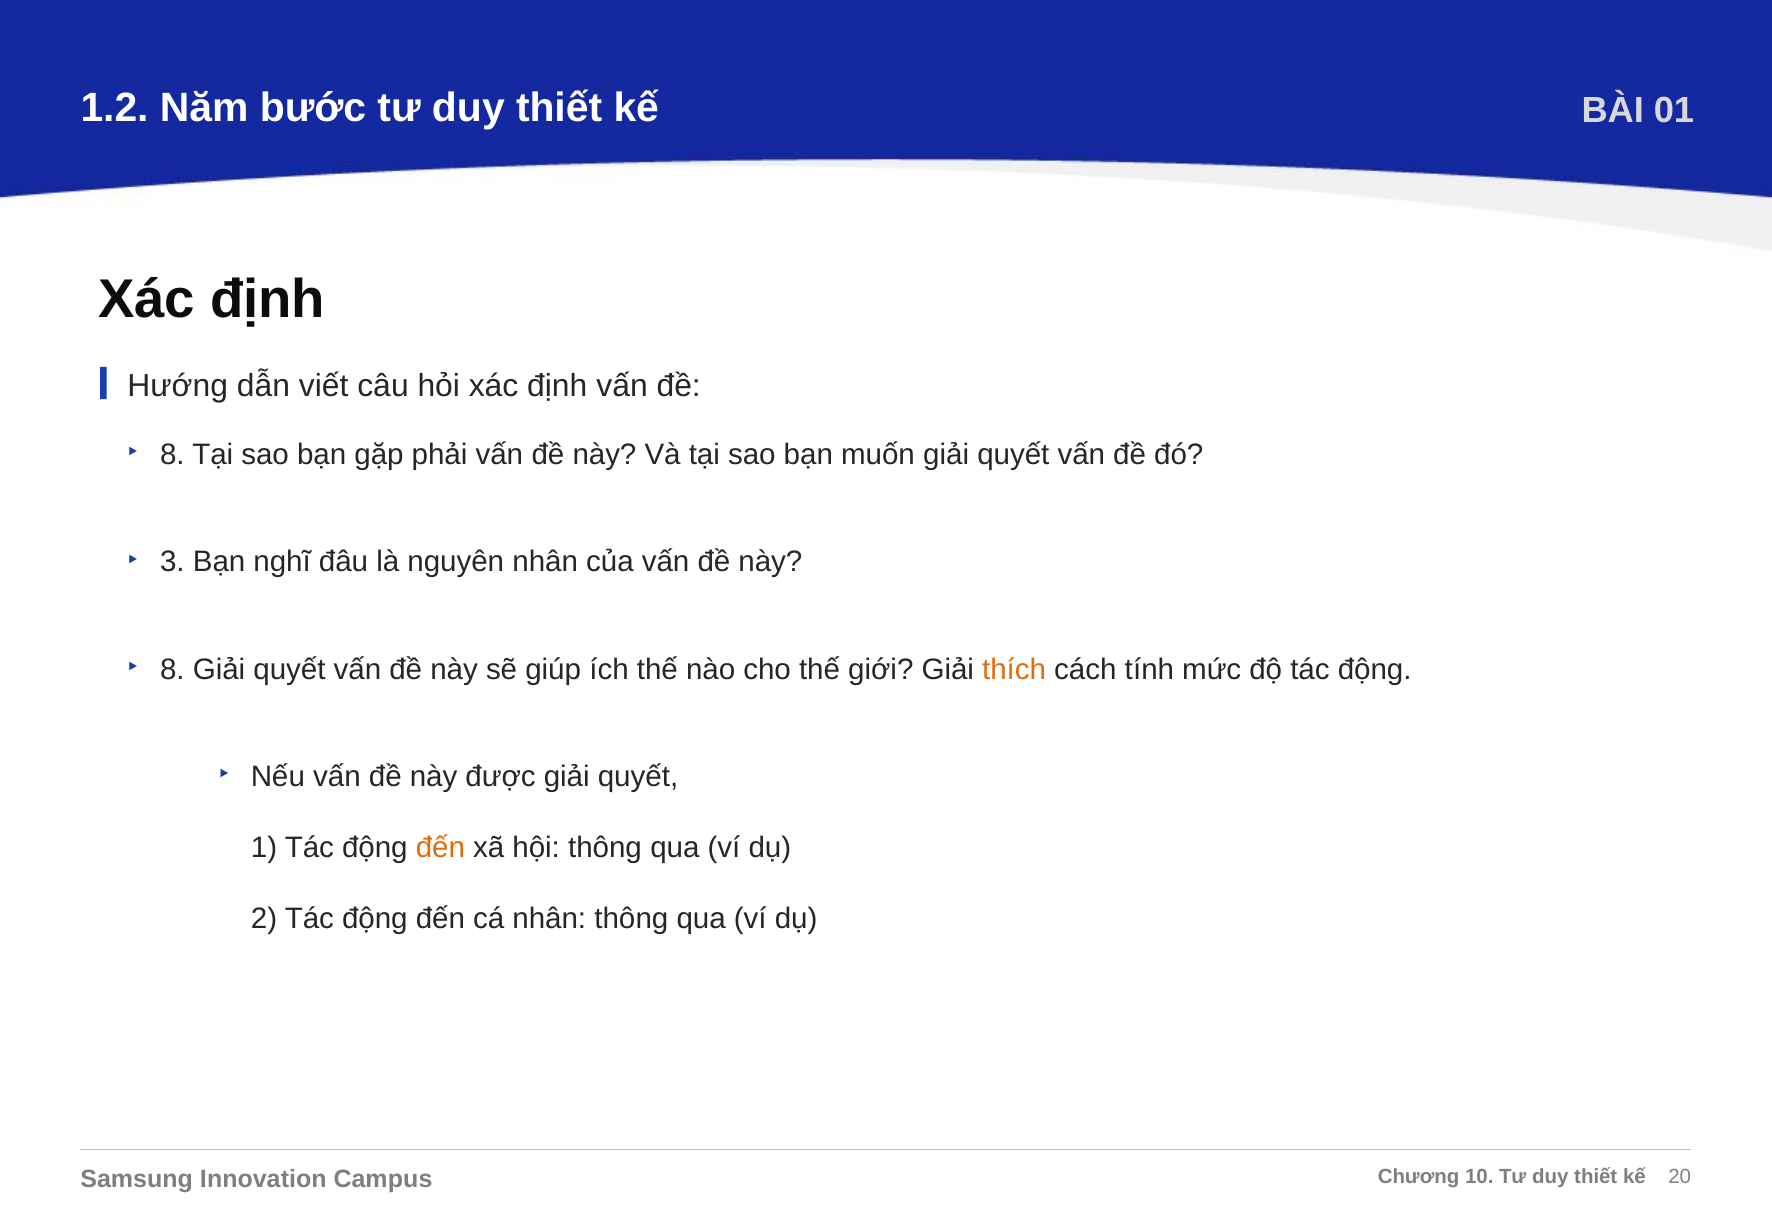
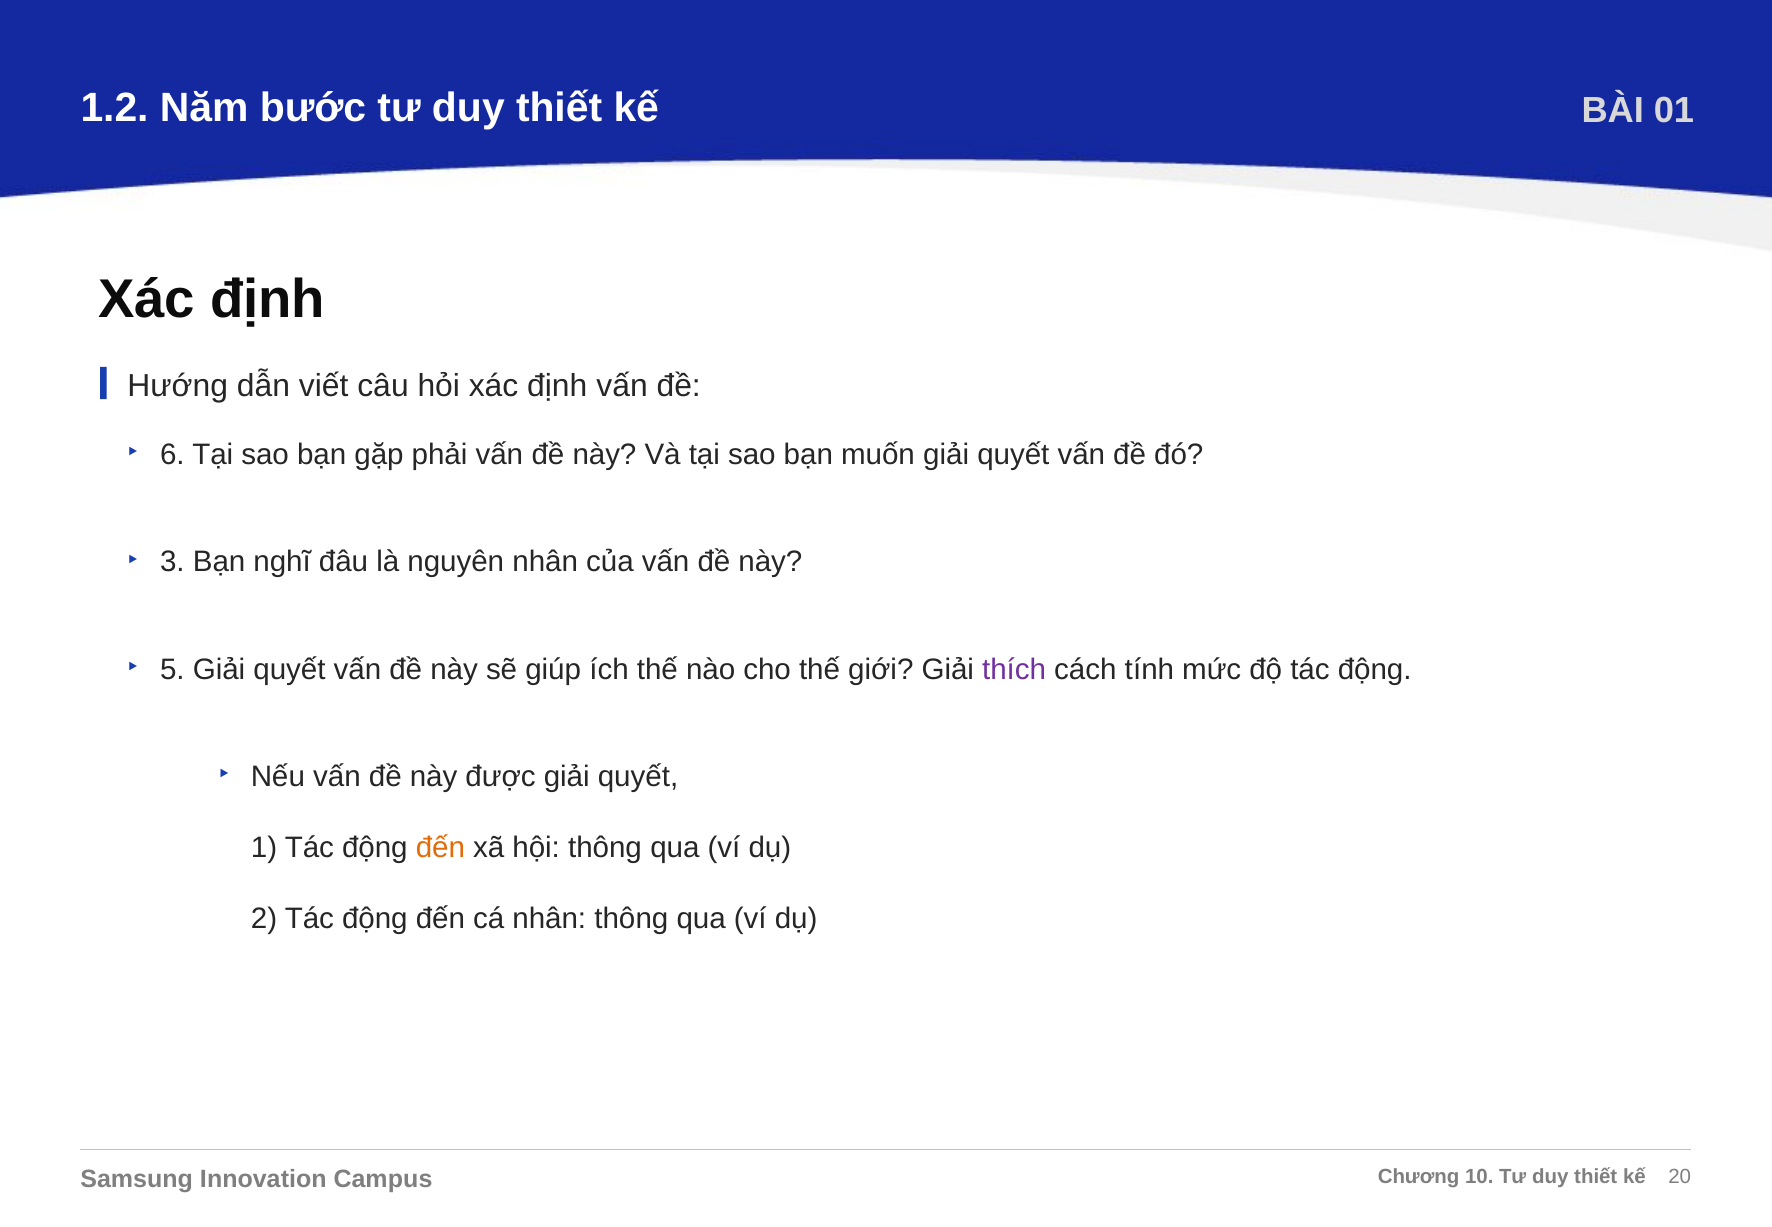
8 at (172, 455): 8 -> 6
8 at (172, 669): 8 -> 5
thích colour: orange -> purple
